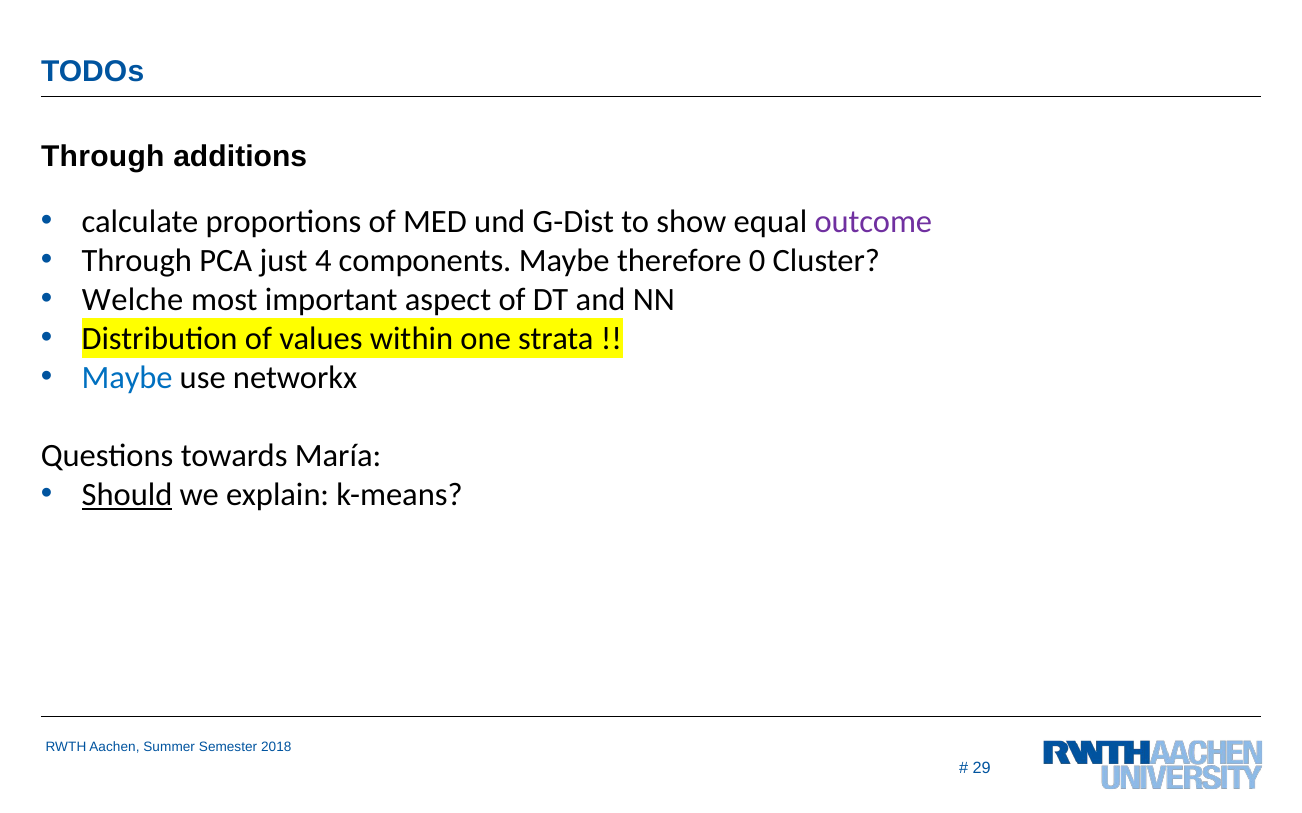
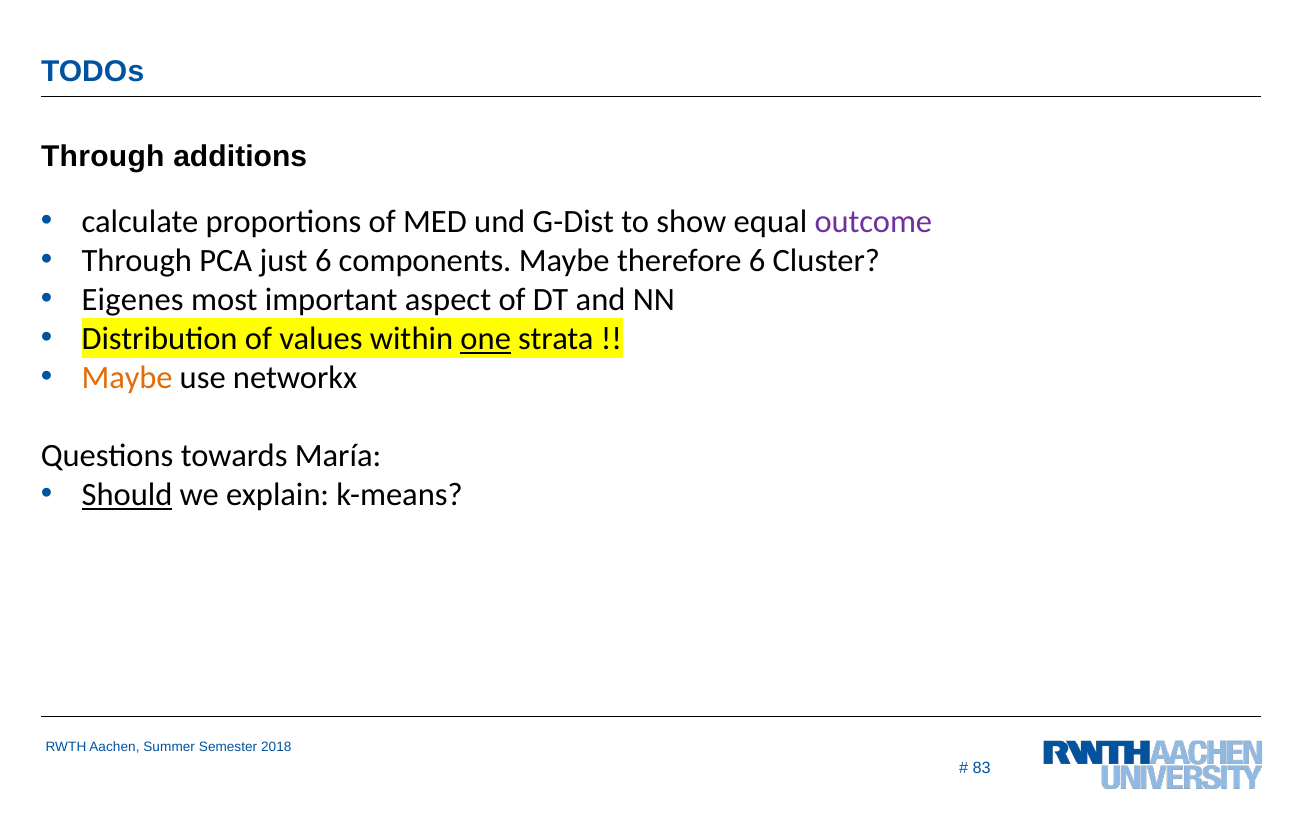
just 4: 4 -> 6
therefore 0: 0 -> 6
Welche: Welche -> Eigenes
one underline: none -> present
Maybe at (127, 378) colour: blue -> orange
29: 29 -> 83
